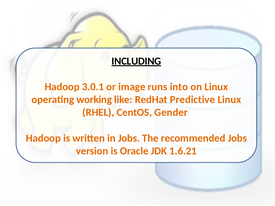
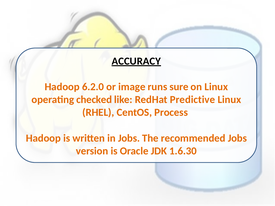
INCLUDING: INCLUDING -> ACCURACY
3.0.1: 3.0.1 -> 6.2.0
into: into -> sure
working: working -> checked
Gender: Gender -> Process
1.6.21: 1.6.21 -> 1.6.30
